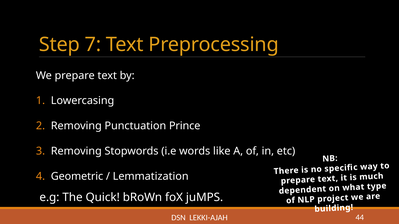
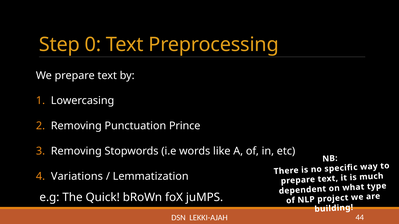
7: 7 -> 0
Geometric: Geometric -> Variations
